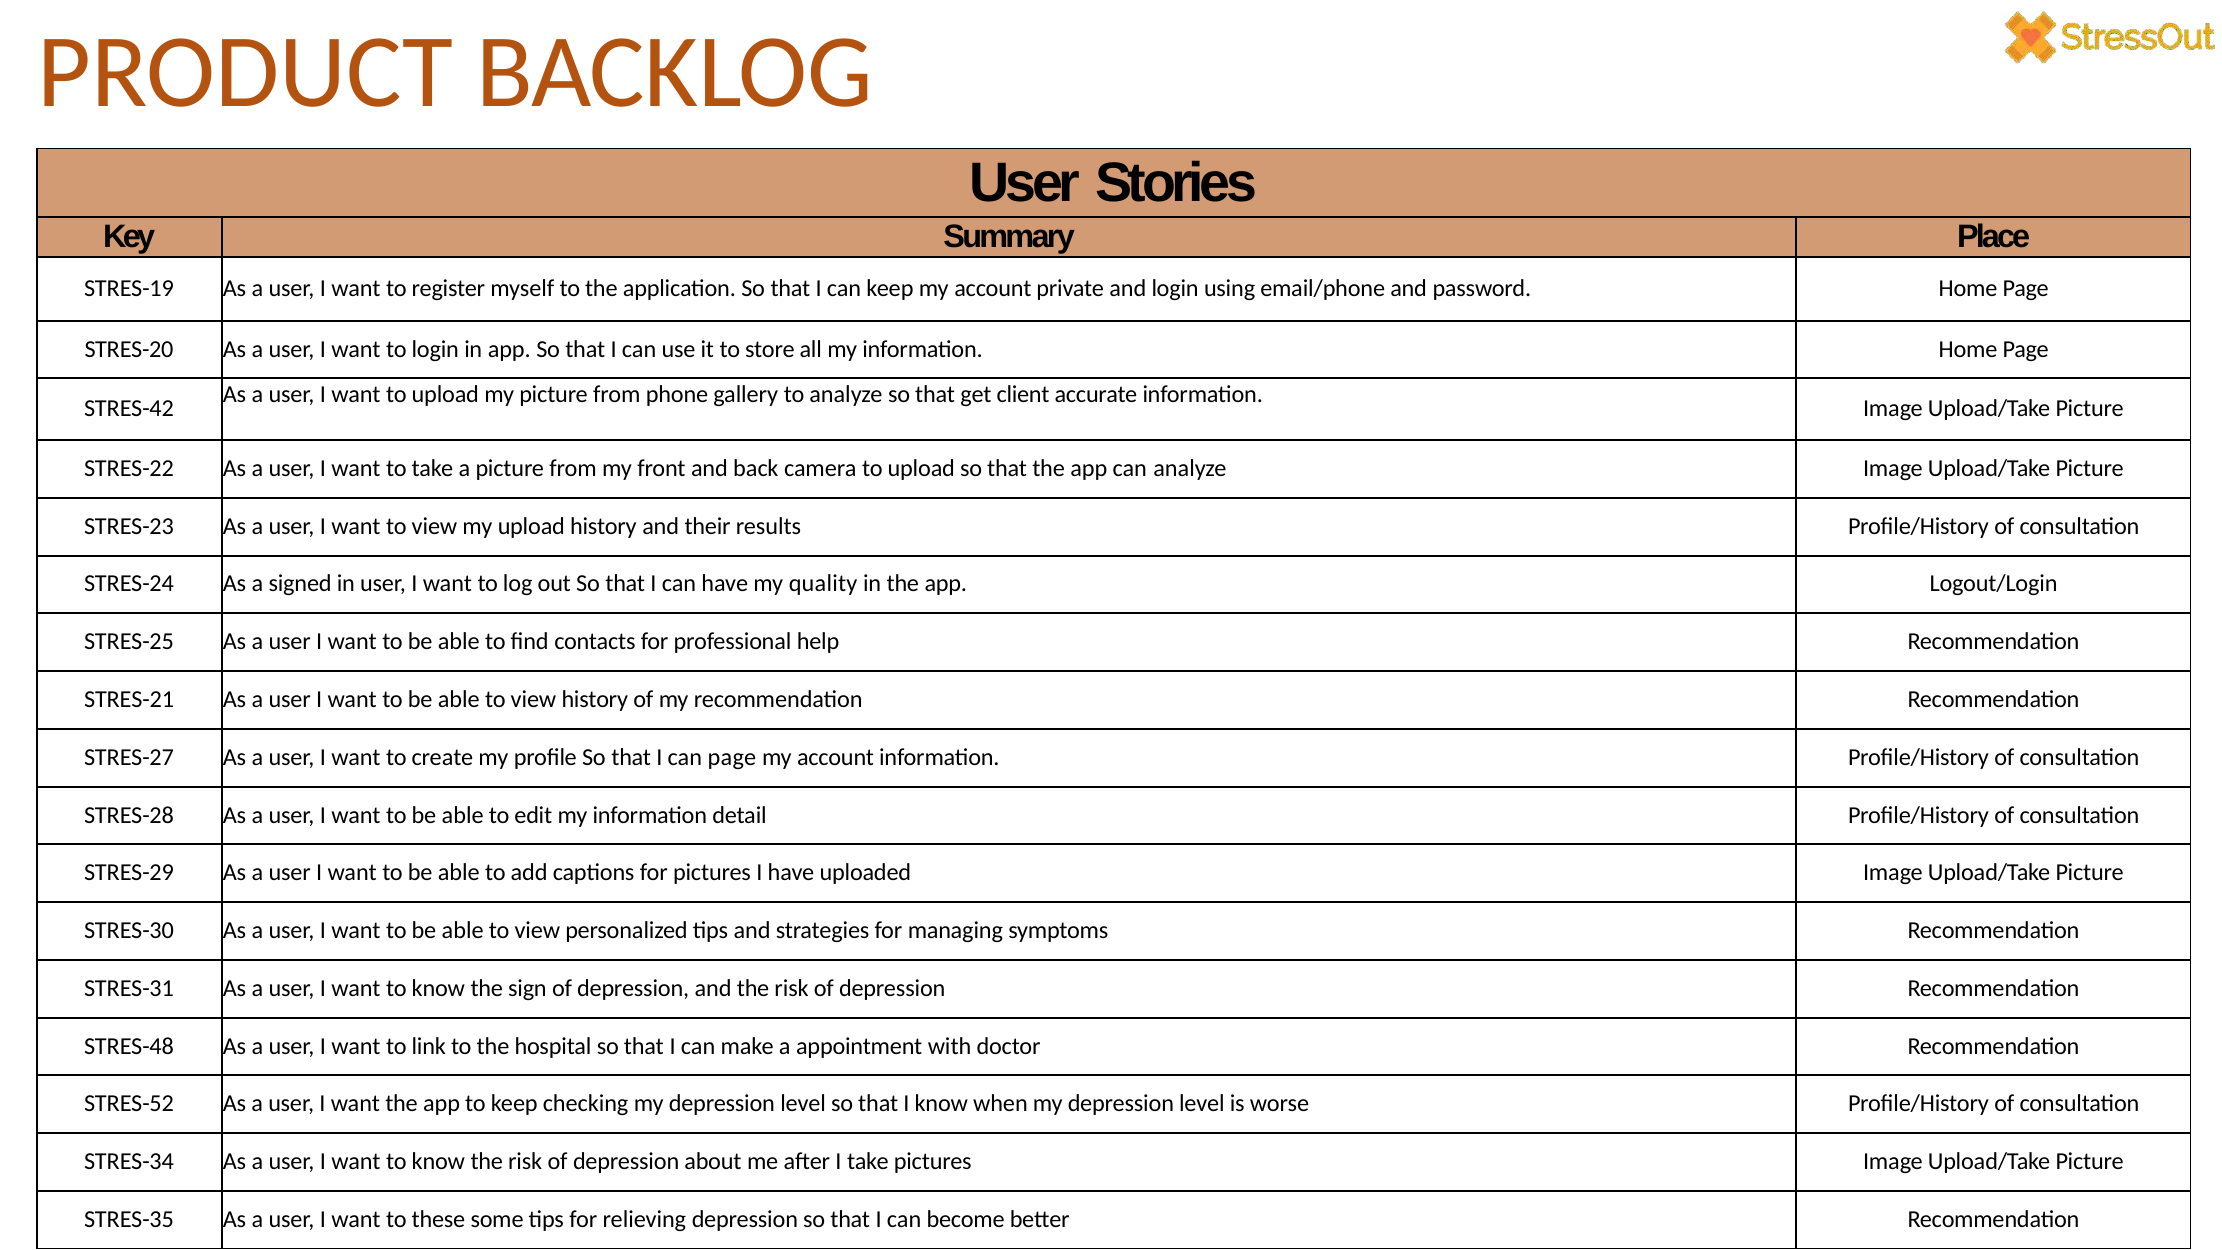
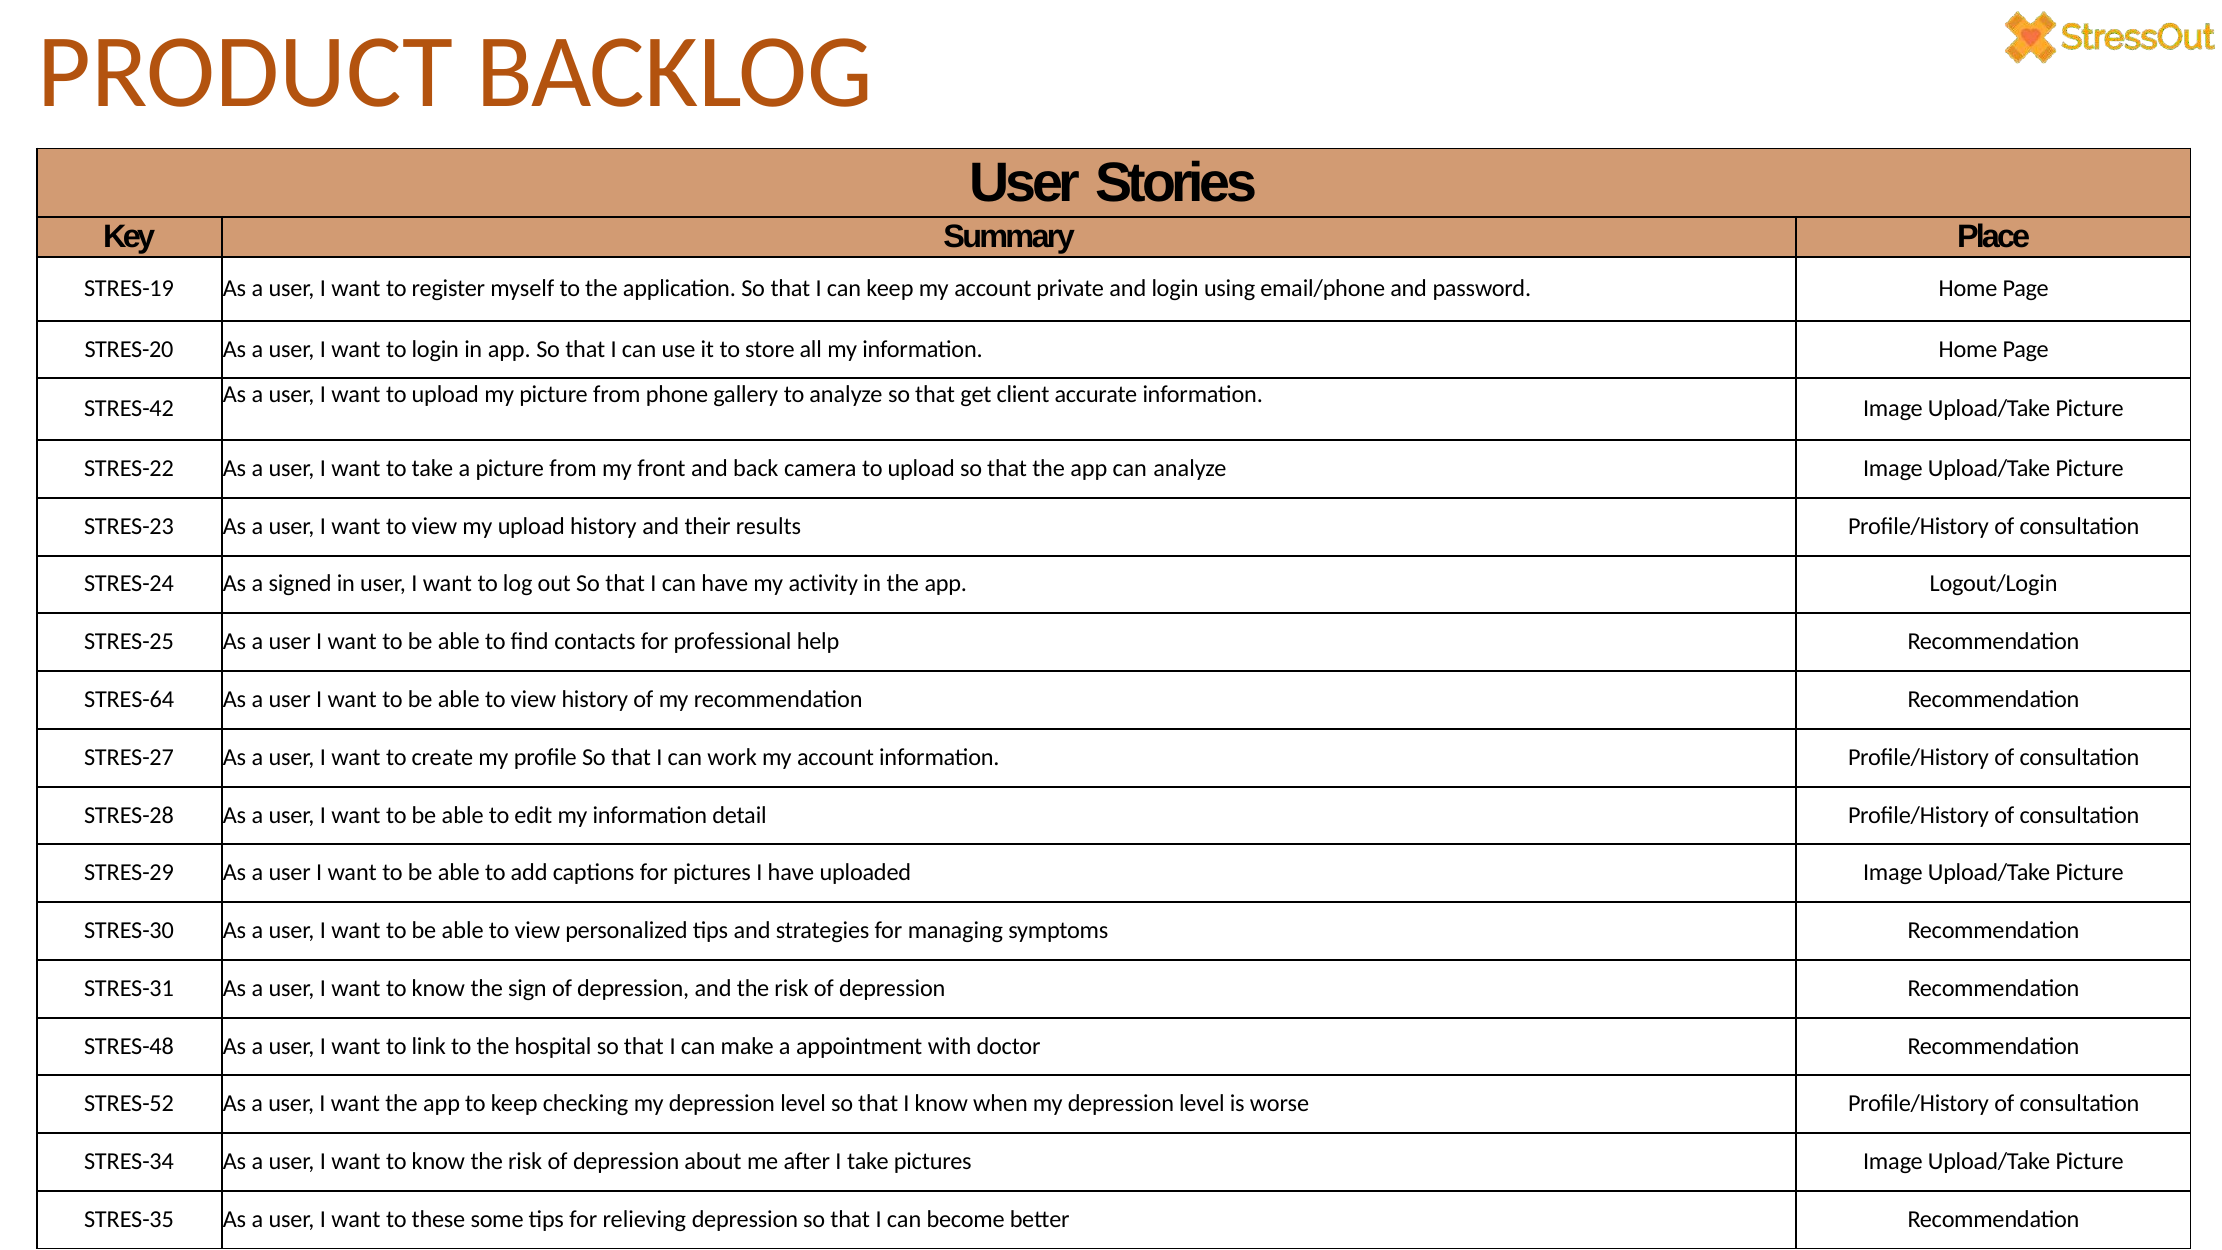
quality: quality -> activity
STRES-21: STRES-21 -> STRES-64
can page: page -> work
